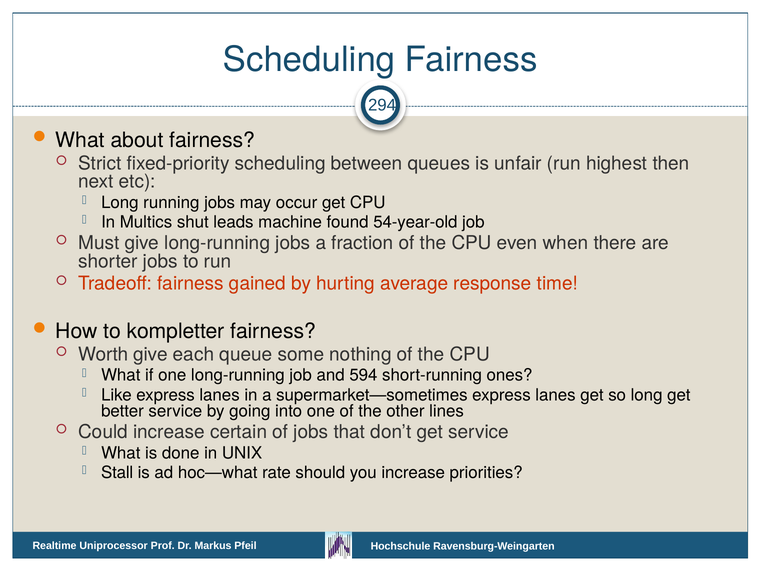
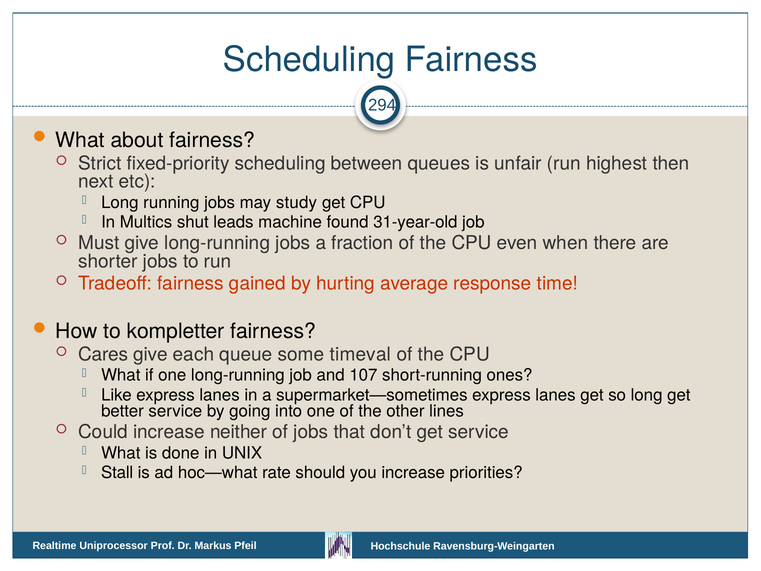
occur: occur -> study
54-year-old: 54-year-old -> 31-year-old
Worth: Worth -> Cares
nothing: nothing -> timeval
594: 594 -> 107
certain: certain -> neither
